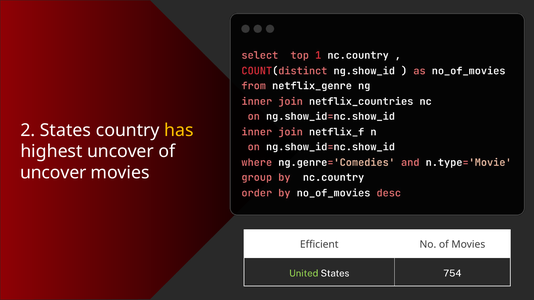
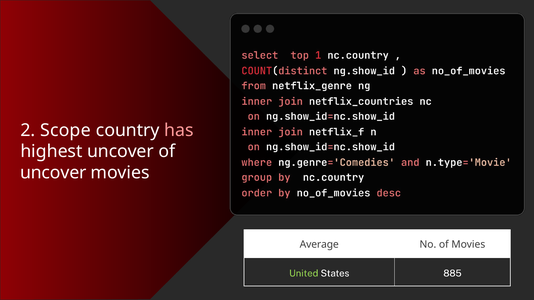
2 States: States -> Scope
has colour: yellow -> pink
Efficient: Efficient -> Average
754: 754 -> 885
